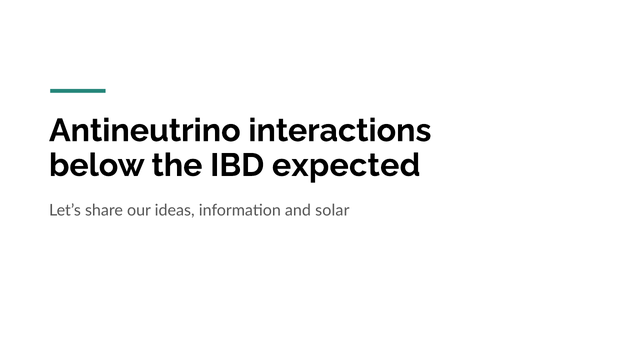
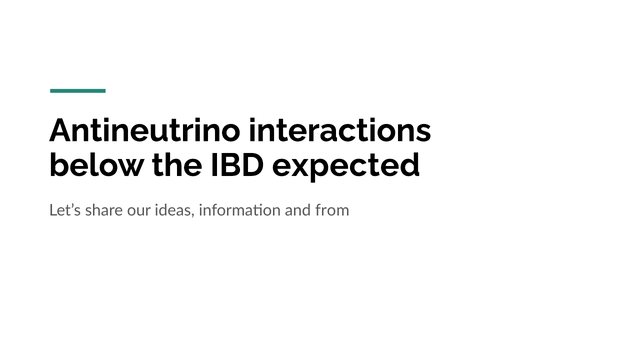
solar: solar -> from
